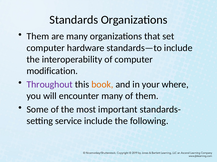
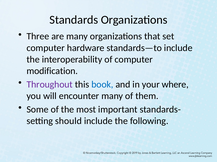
Them at (38, 36): Them -> Three
book colour: orange -> blue
service: service -> should
